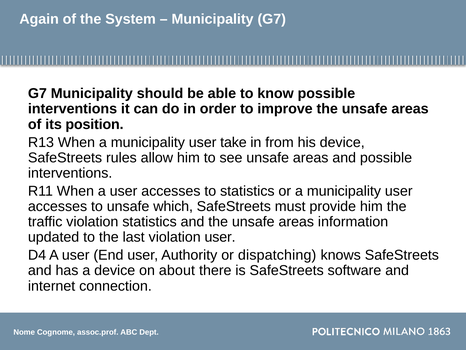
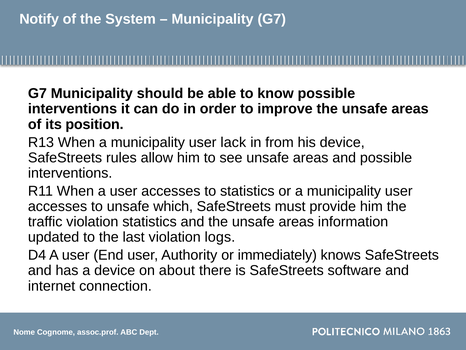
Again: Again -> Notify
take: take -> lack
violation user: user -> logs
dispatching: dispatching -> immediately
